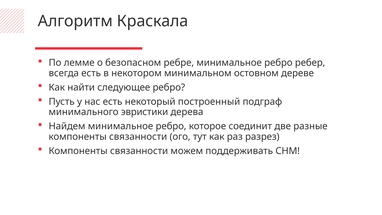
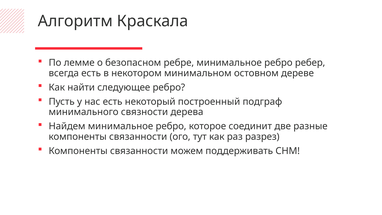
эвристики: эвристики -> связности
